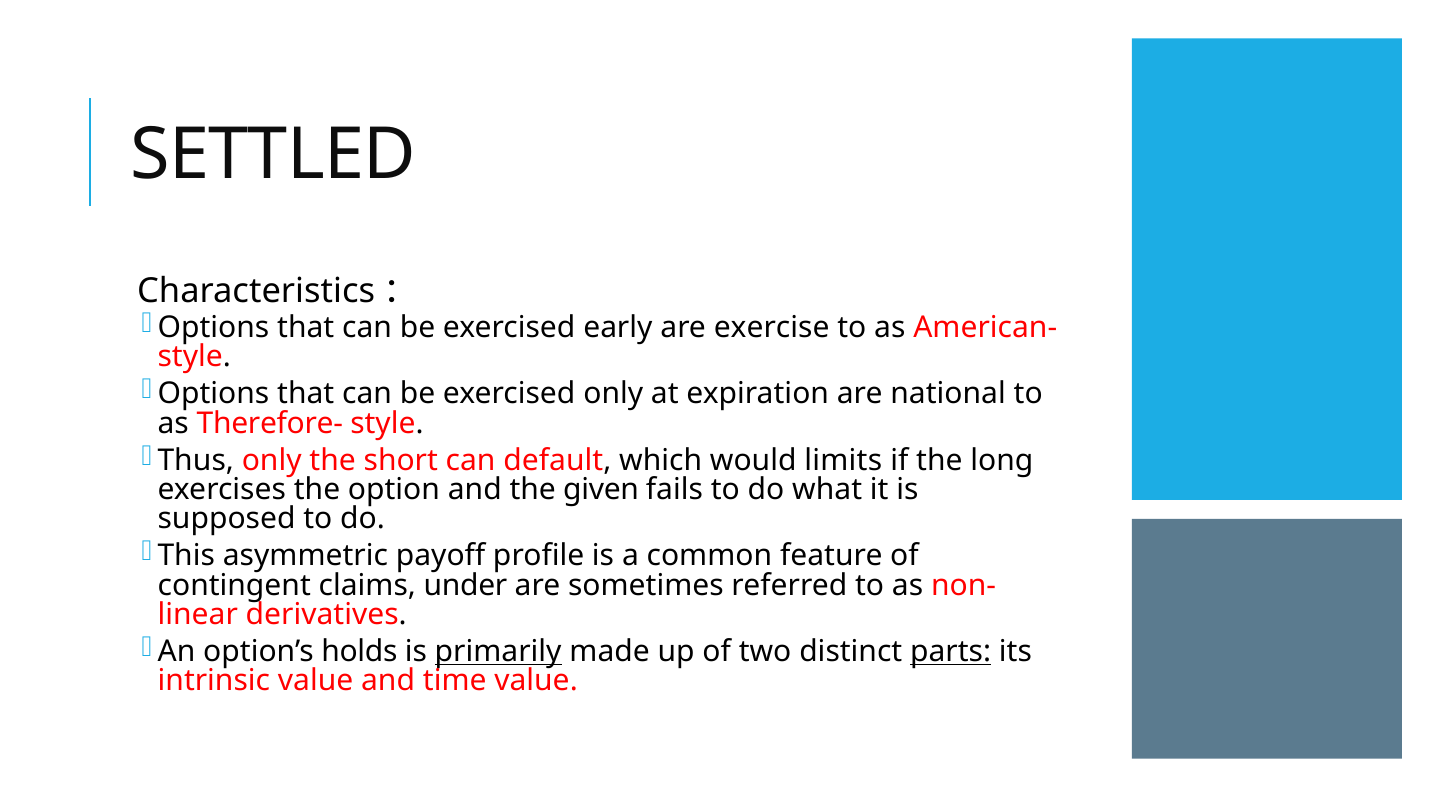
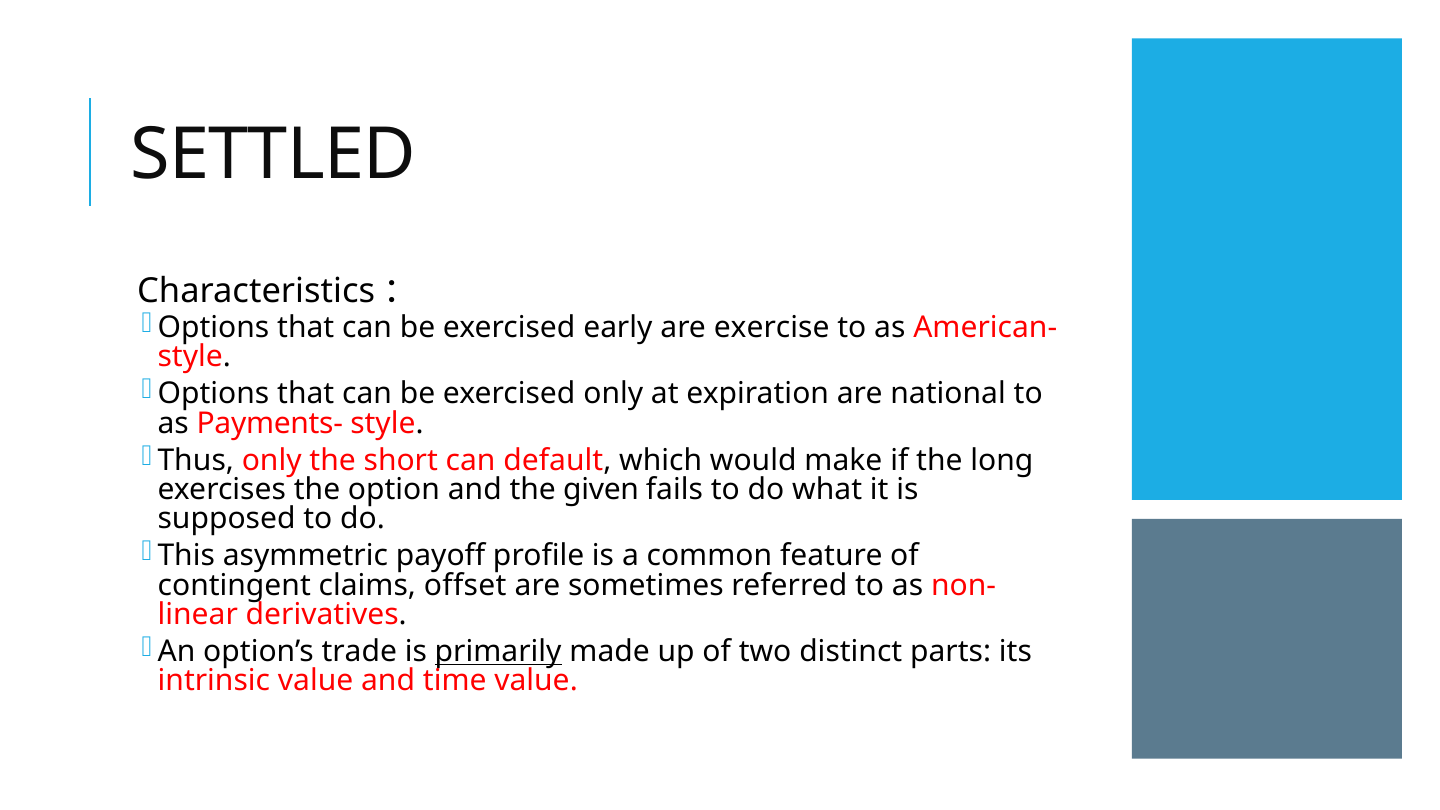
Therefore-: Therefore- -> Payments-
limits: limits -> make
under: under -> offset
holds: holds -> trade
parts underline: present -> none
